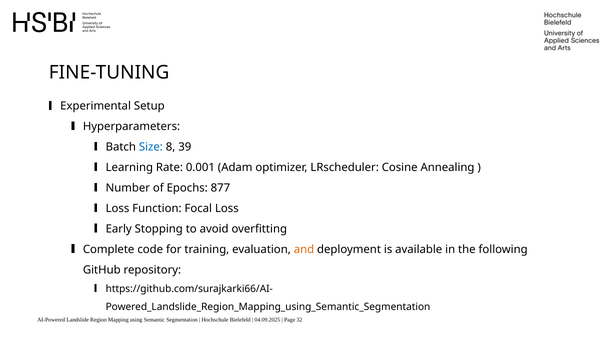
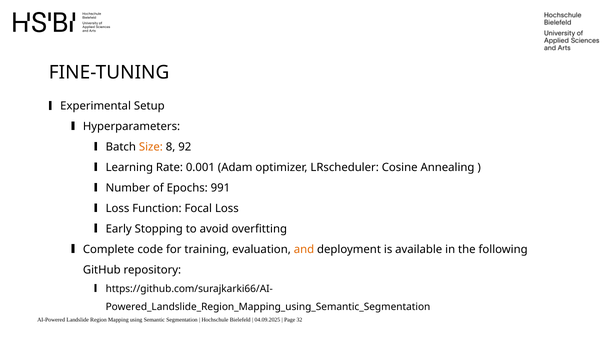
Size colour: blue -> orange
39: 39 -> 92
877: 877 -> 991
